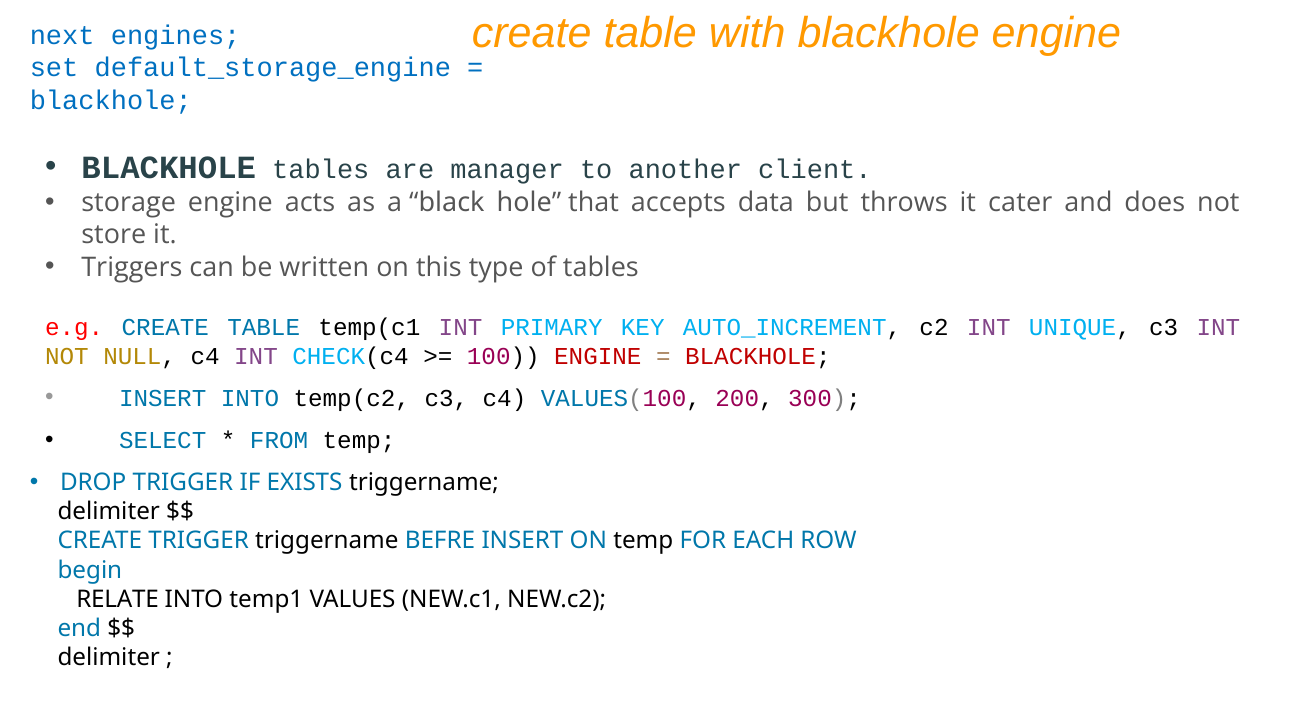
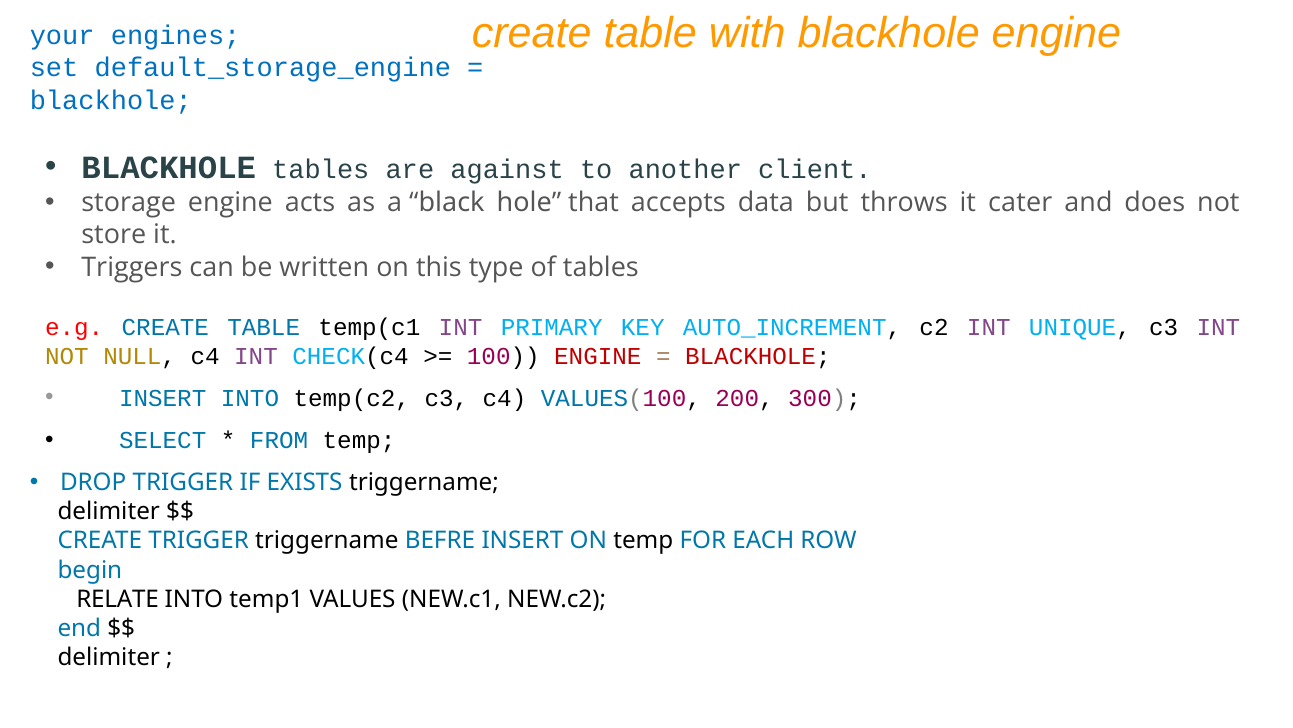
next: next -> your
manager: manager -> against
